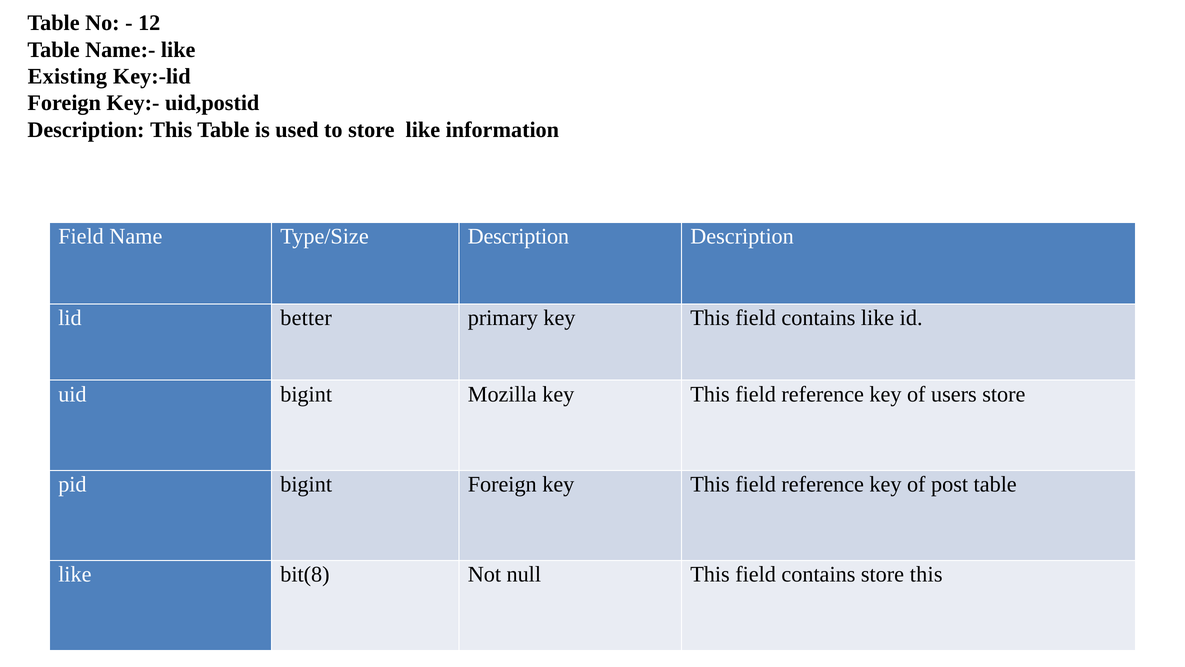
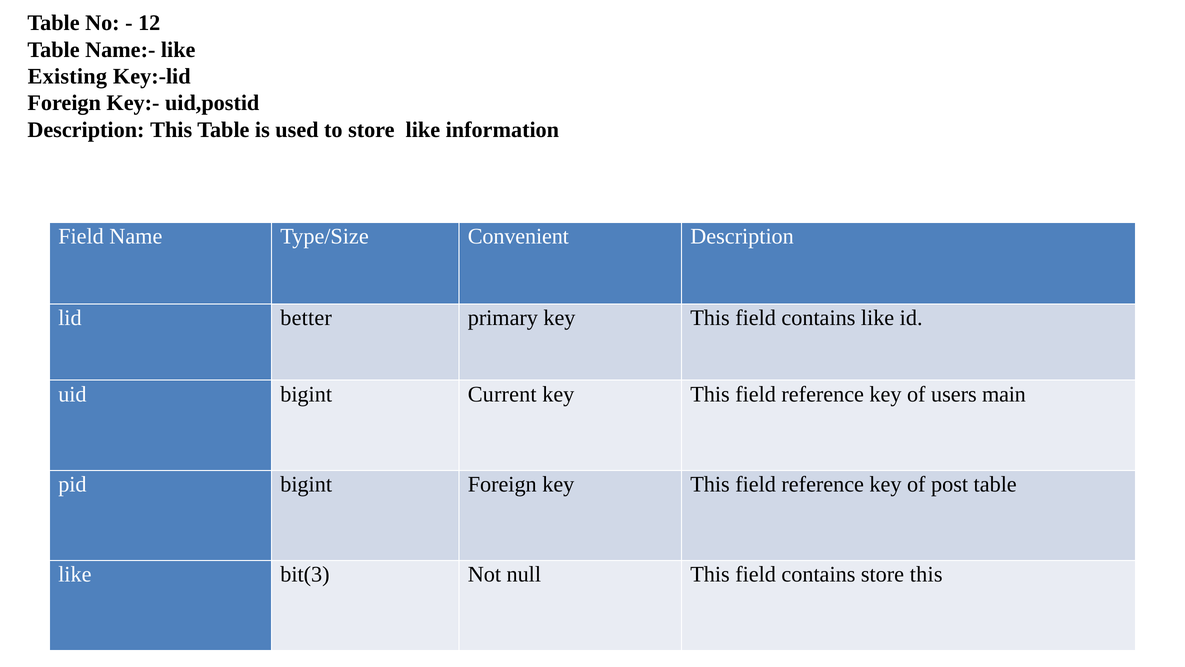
Type/Size Description: Description -> Convenient
Mozilla: Mozilla -> Current
users store: store -> main
bit(8: bit(8 -> bit(3
